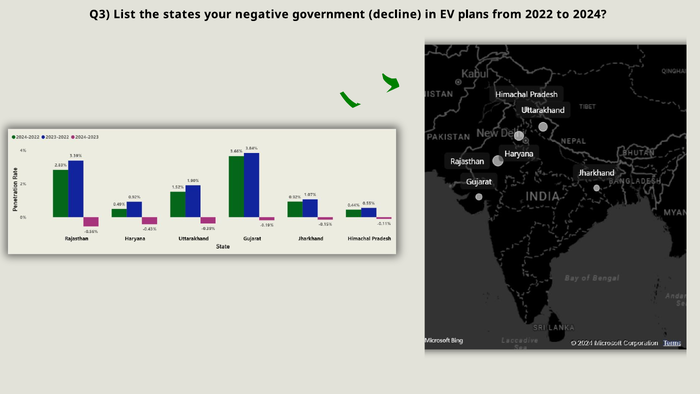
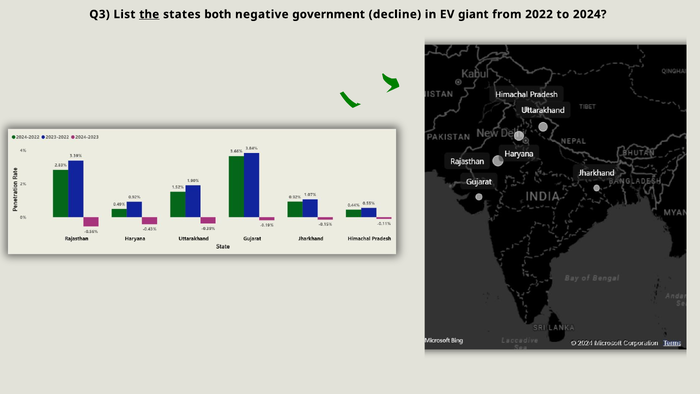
the underline: none -> present
your: your -> both
plans: plans -> giant
